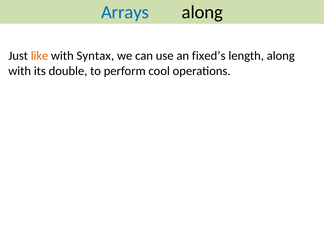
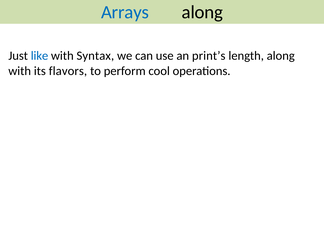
like colour: orange -> blue
fixed’s: fixed’s -> print’s
double: double -> flavors
